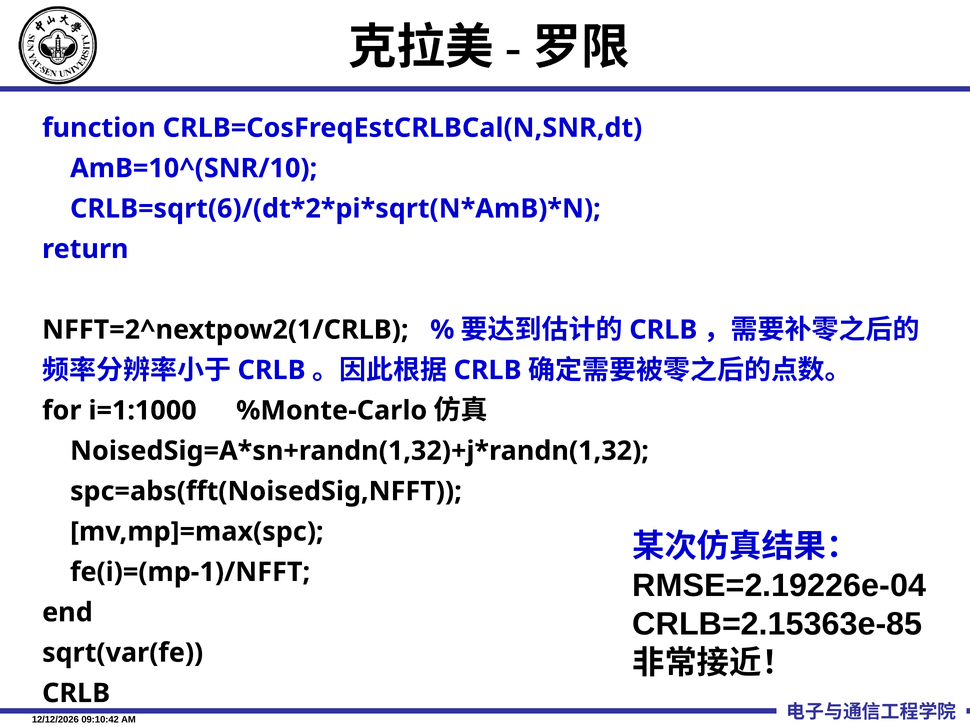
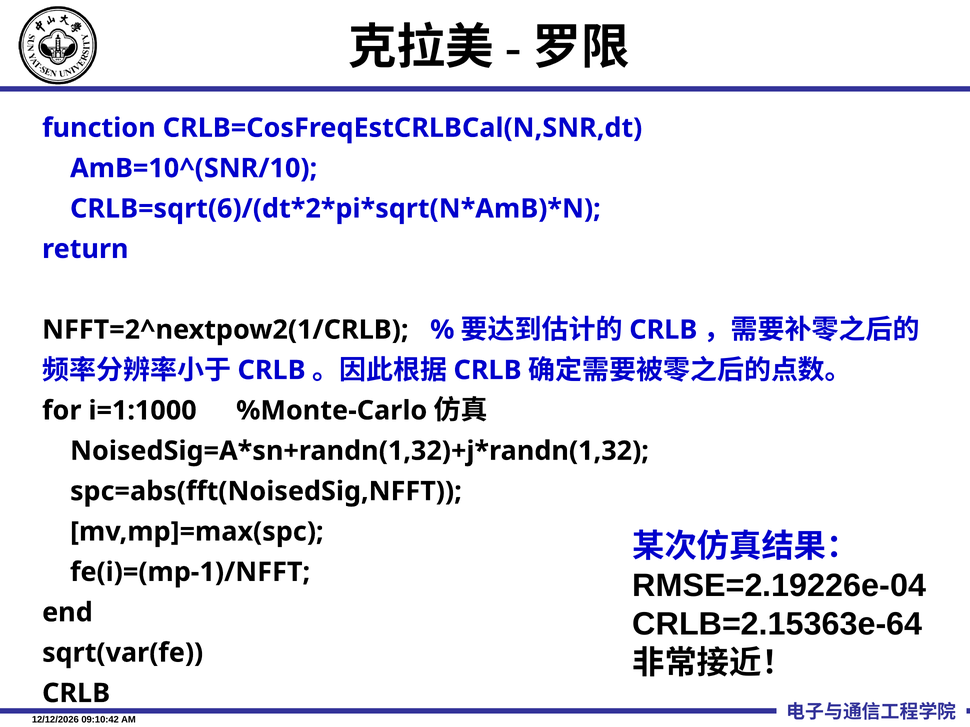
CRLB=2.15363e-85: CRLB=2.15363e-85 -> CRLB=2.15363e-64
